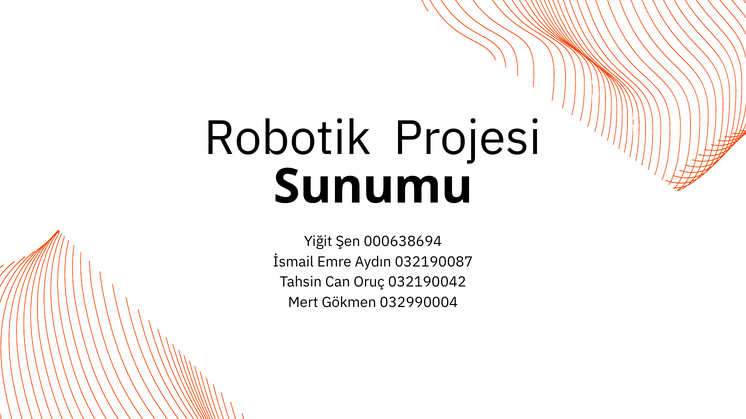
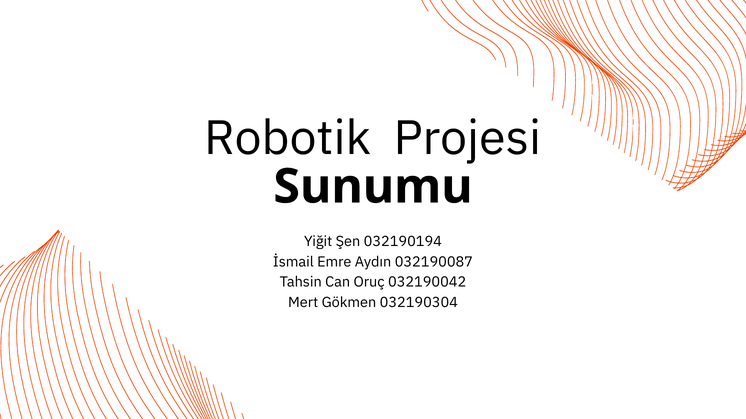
000638694: 000638694 -> 032190194
032990004: 032990004 -> 032190304
